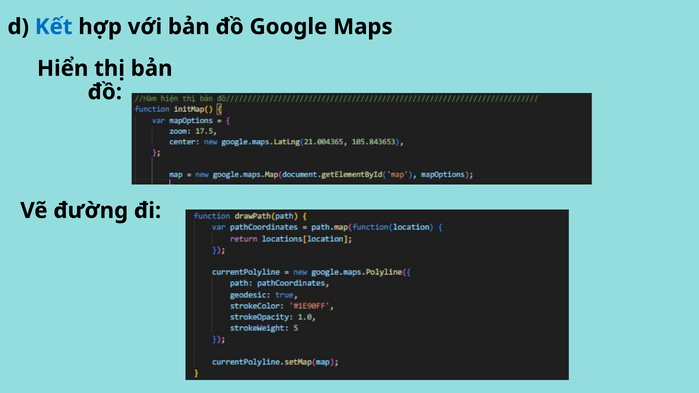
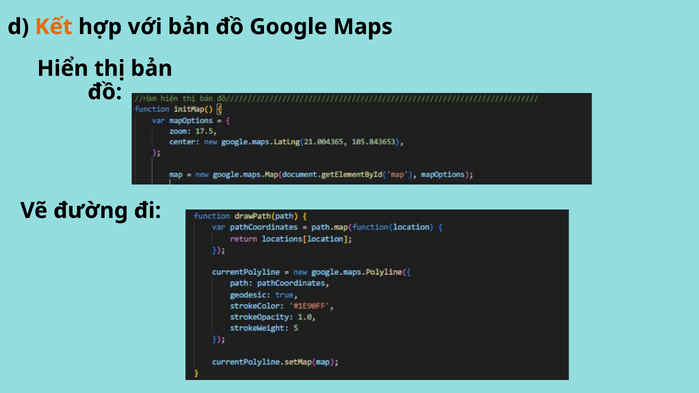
Kết colour: blue -> orange
